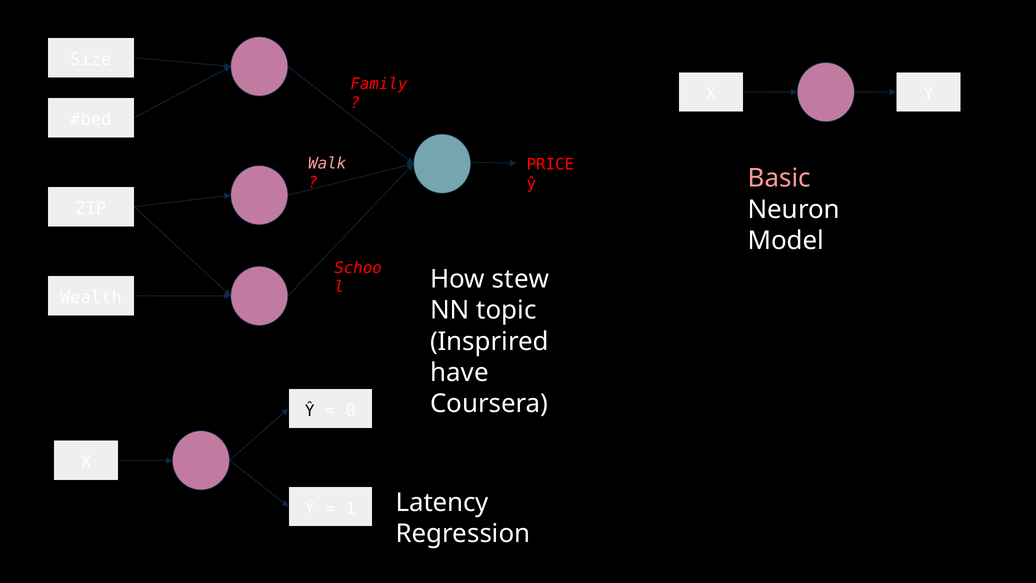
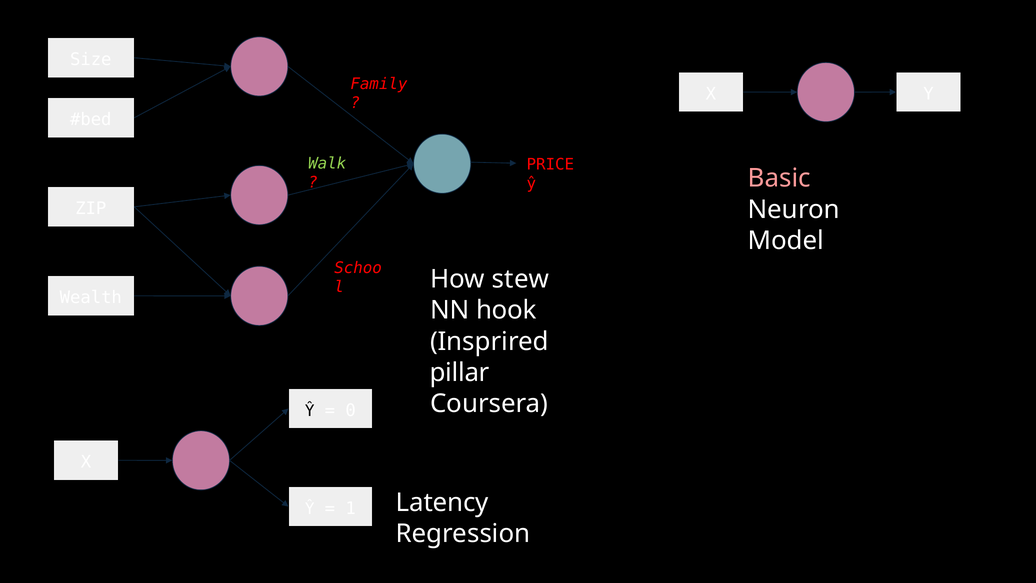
Walk colour: pink -> light green
topic: topic -> hook
have: have -> pillar
